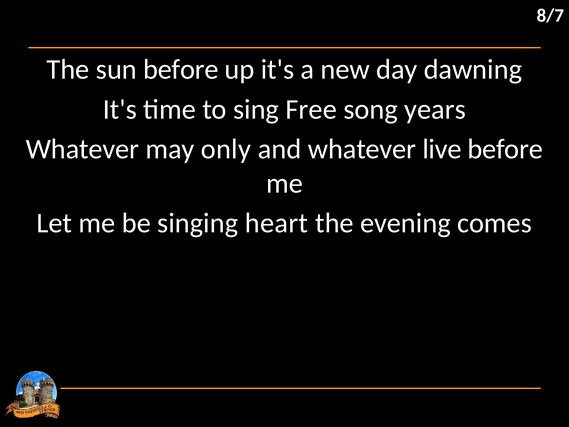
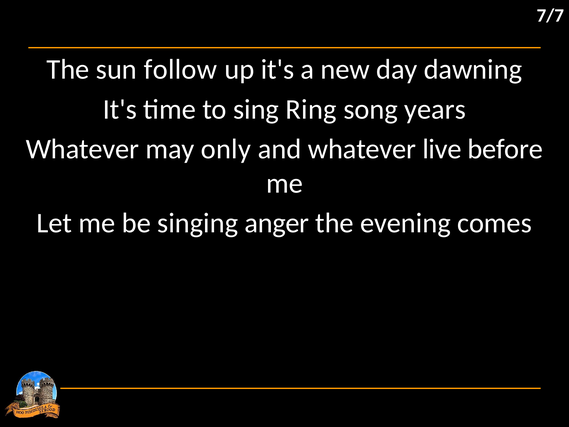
8/7: 8/7 -> 7/7
sun before: before -> follow
Free: Free -> Ring
heart: heart -> anger
